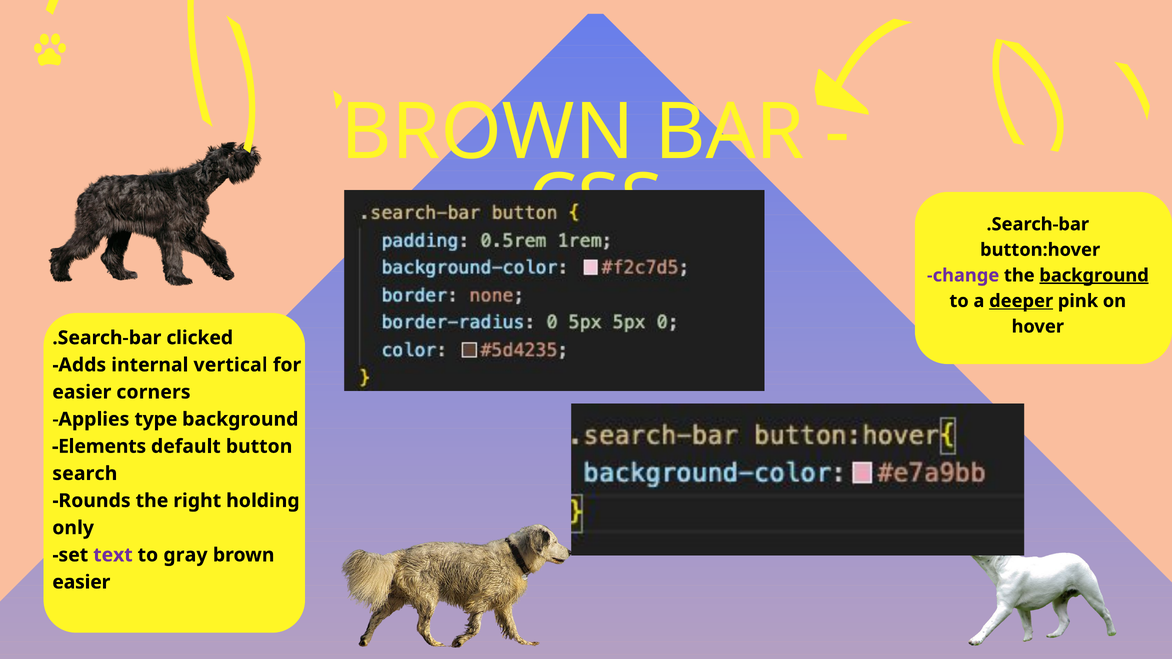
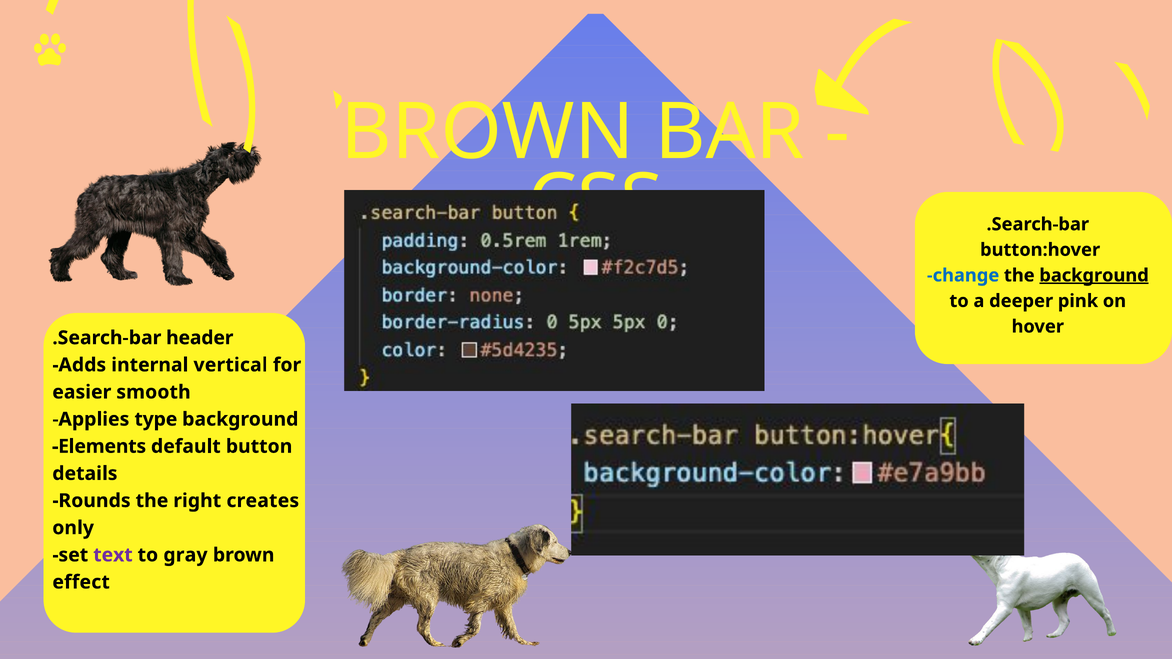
change colour: purple -> blue
deeper underline: present -> none
clicked: clicked -> header
corners: corners -> smooth
search: search -> details
holding: holding -> creates
easier at (81, 582): easier -> effect
